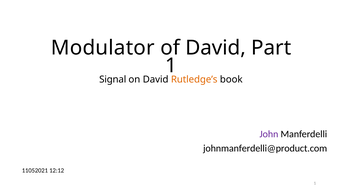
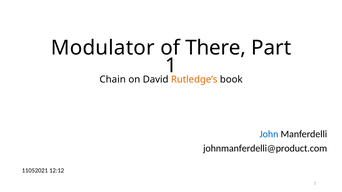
of David: David -> There
Signal: Signal -> Chain
John colour: purple -> blue
